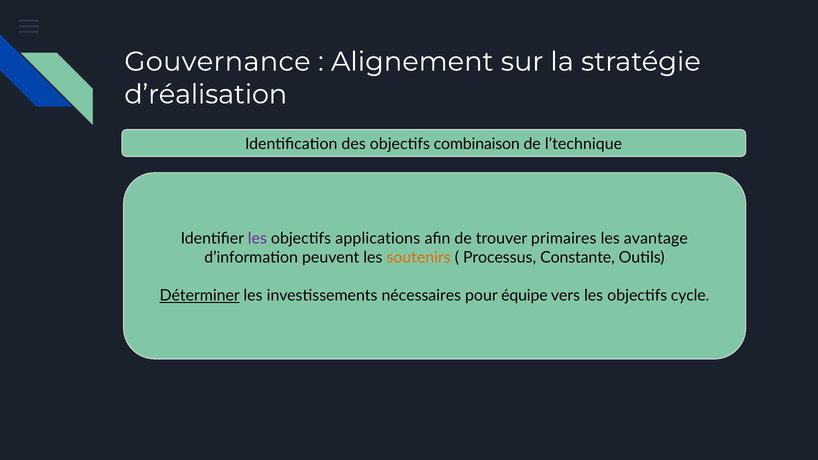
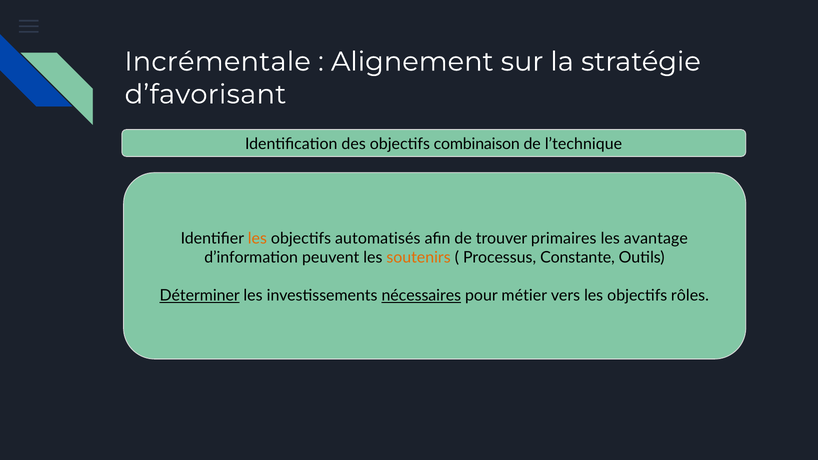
Gouvernance: Gouvernance -> Incrémentale
d’réalisation: d’réalisation -> d’favorisant
les at (257, 238) colour: purple -> orange
applications: applications -> automatisés
nécessaires underline: none -> present
équipe: équipe -> métier
cycle: cycle -> rôles
